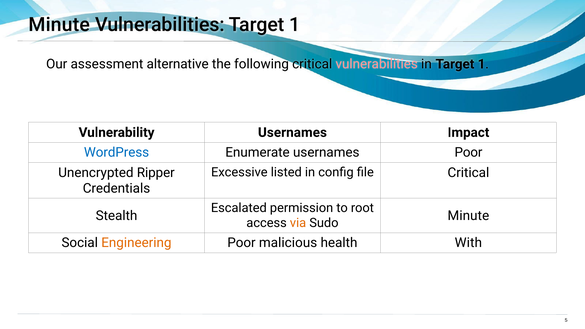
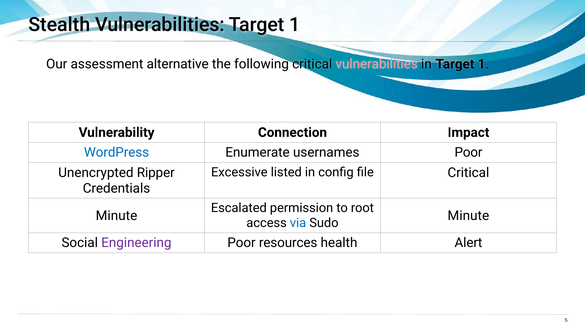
Minute at (59, 25): Minute -> Stealth
Vulnerability Usernames: Usernames -> Connection
Stealth at (117, 216): Stealth -> Minute
via colour: orange -> blue
Engineering colour: orange -> purple
malicious: malicious -> resources
With: With -> Alert
